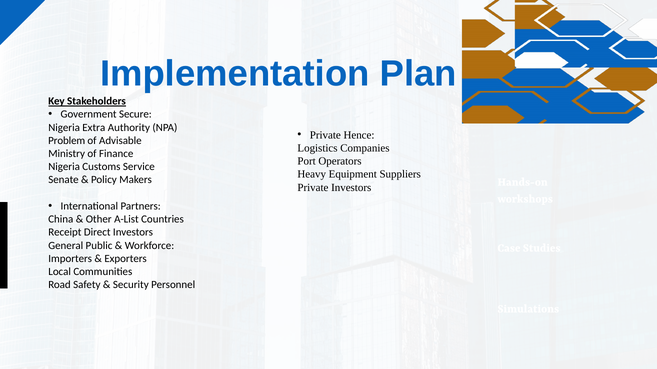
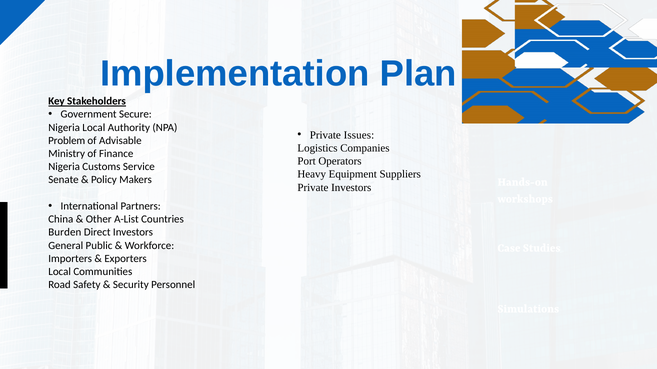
Nigeria Extra: Extra -> Local
Hence: Hence -> Issues
Receipt: Receipt -> Burden
